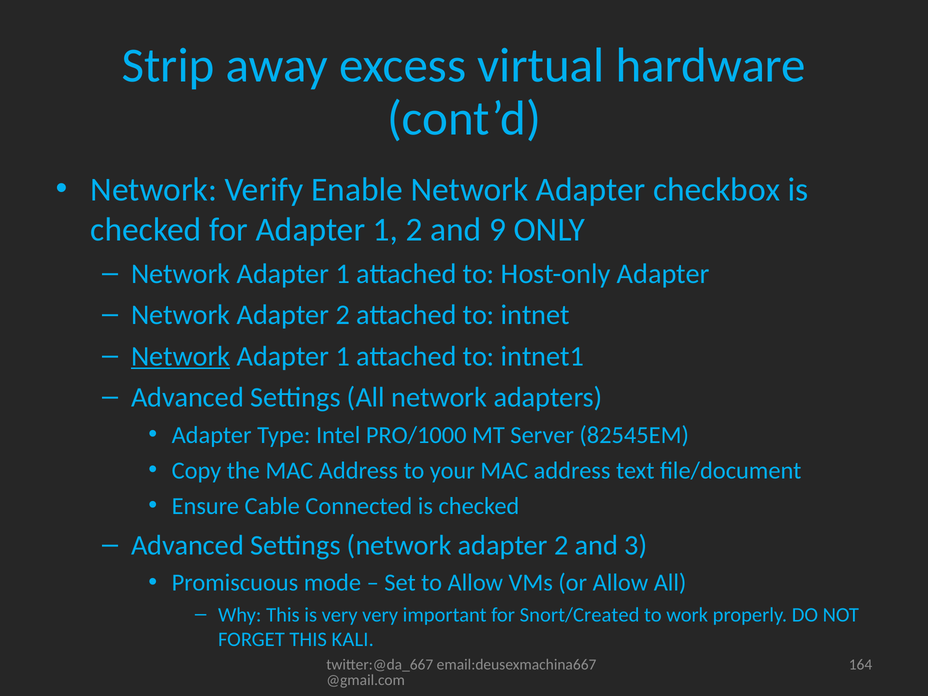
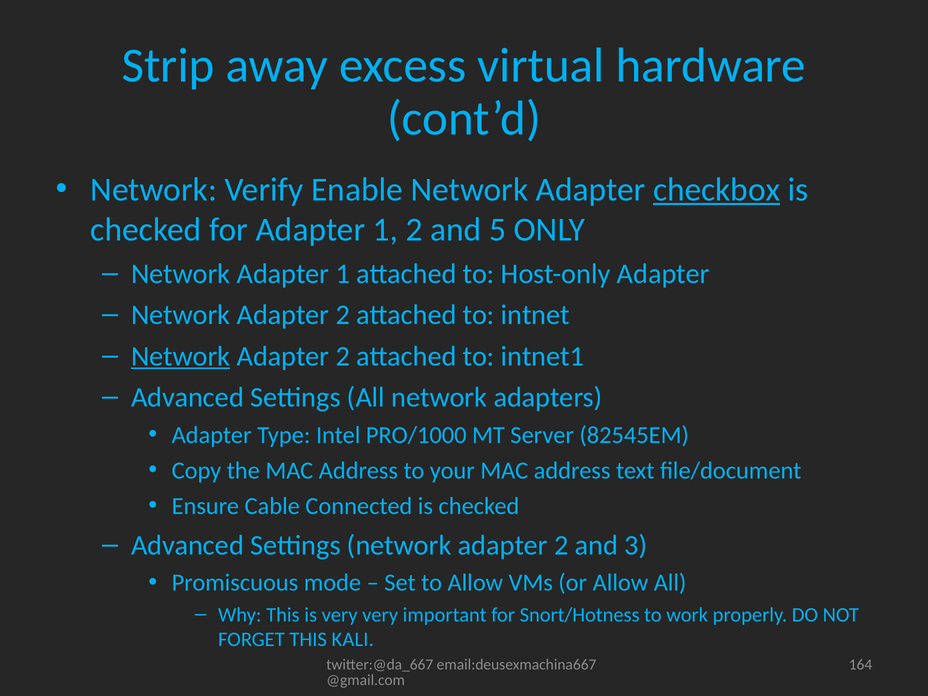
checkbox underline: none -> present
9: 9 -> 5
1 at (343, 356): 1 -> 2
Snort/Created: Snort/Created -> Snort/Hotness
